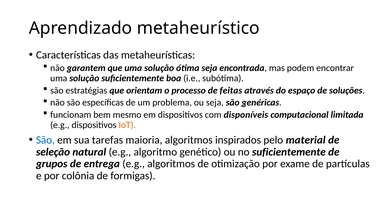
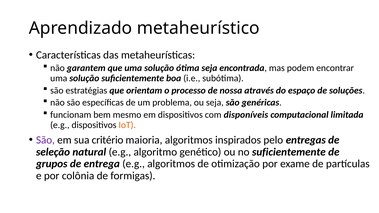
feitas: feitas -> nossa
São at (45, 140) colour: blue -> purple
tarefas: tarefas -> critério
material: material -> entregas
